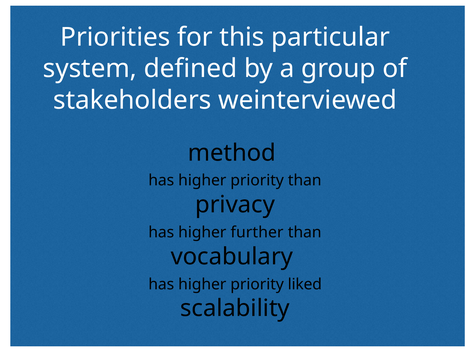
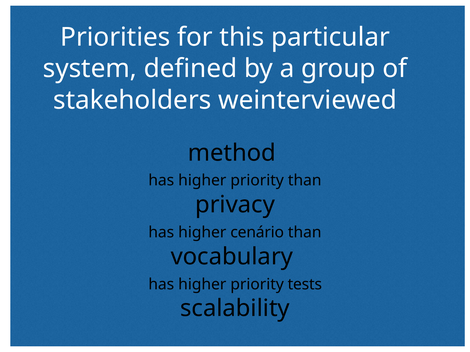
further: further -> cenário
liked: liked -> tests
